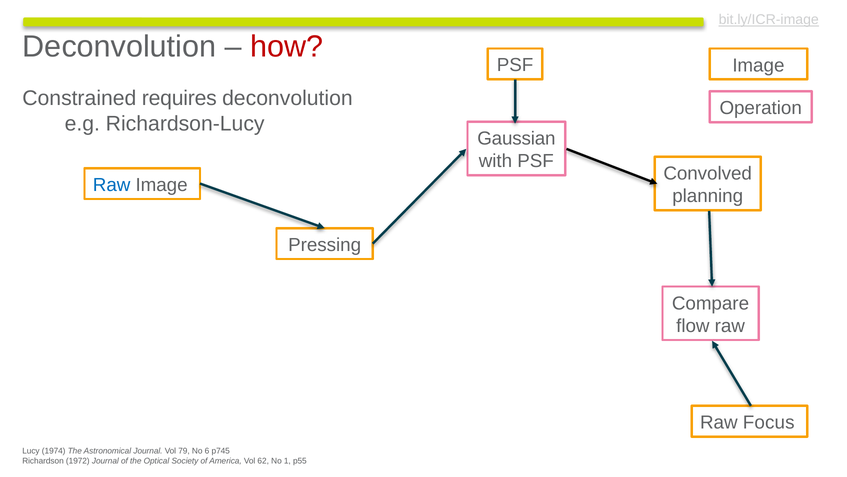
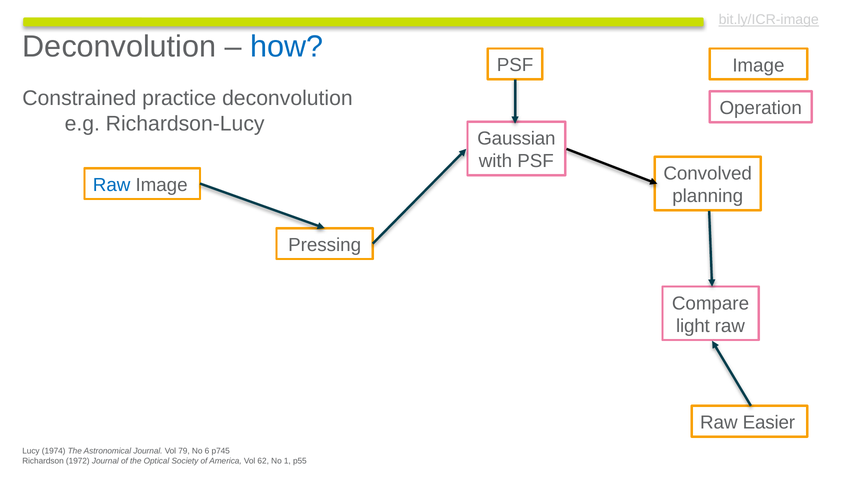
how colour: red -> blue
requires: requires -> practice
flow: flow -> light
Focus: Focus -> Easier
